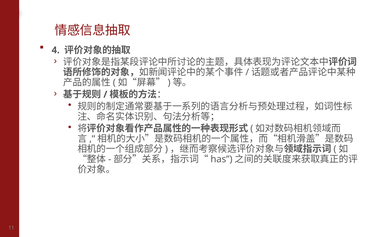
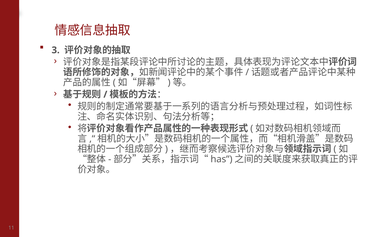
4: 4 -> 3
